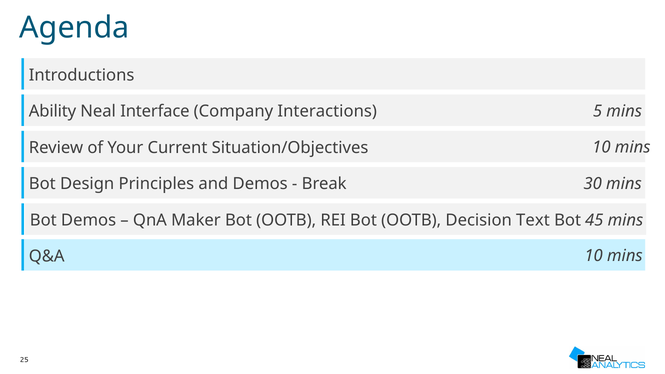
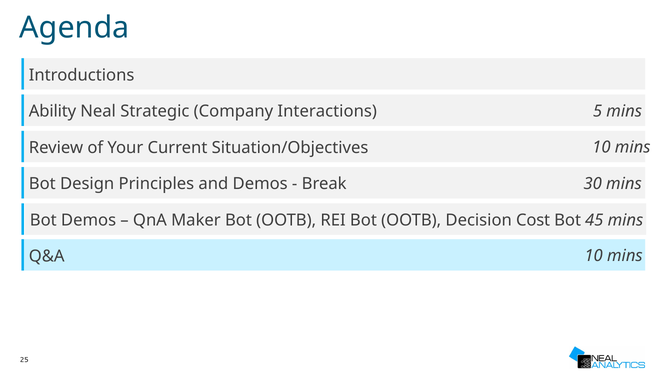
Interface: Interface -> Strategic
Text: Text -> Cost
